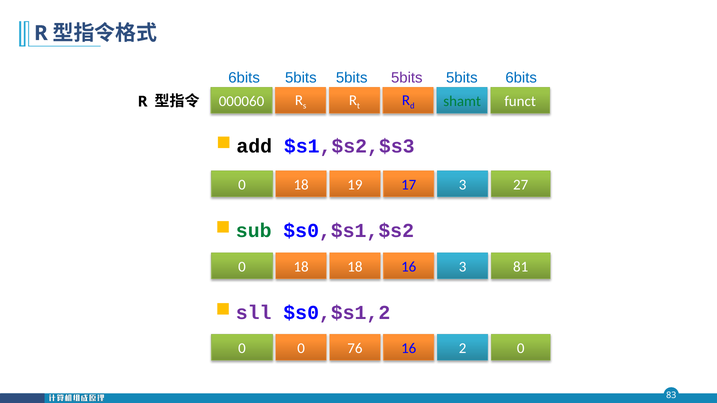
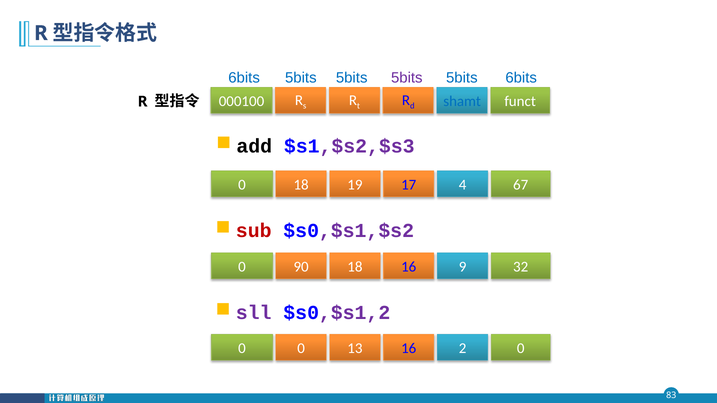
000060: 000060 -> 000100
shamt colour: green -> blue
19 3: 3 -> 4
27: 27 -> 67
sub colour: green -> red
18 at (301, 267): 18 -> 90
18 3: 3 -> 9
81: 81 -> 32
76: 76 -> 13
